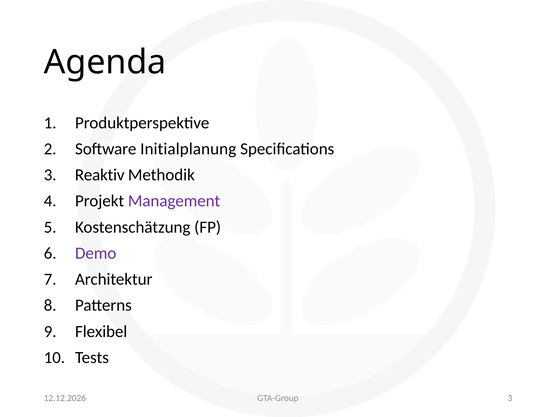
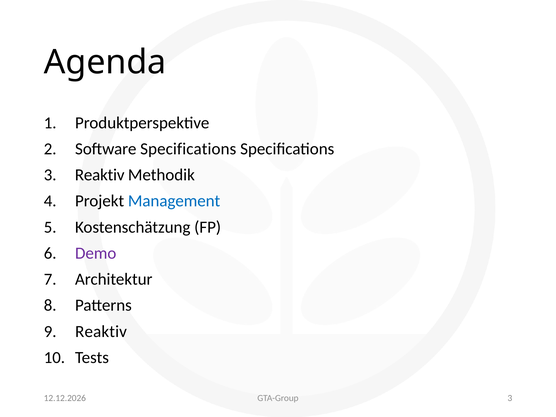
Software Initialplanung: Initialplanung -> Specifications
Management colour: purple -> blue
Flexibel at (101, 331): Flexibel -> Reaktiv
